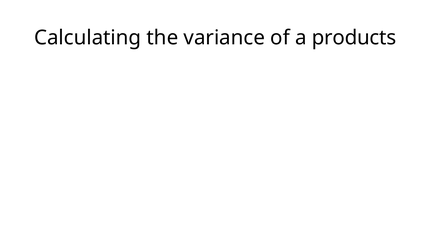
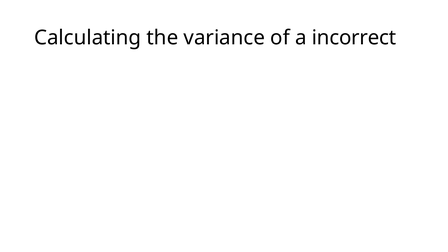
products: products -> incorrect
